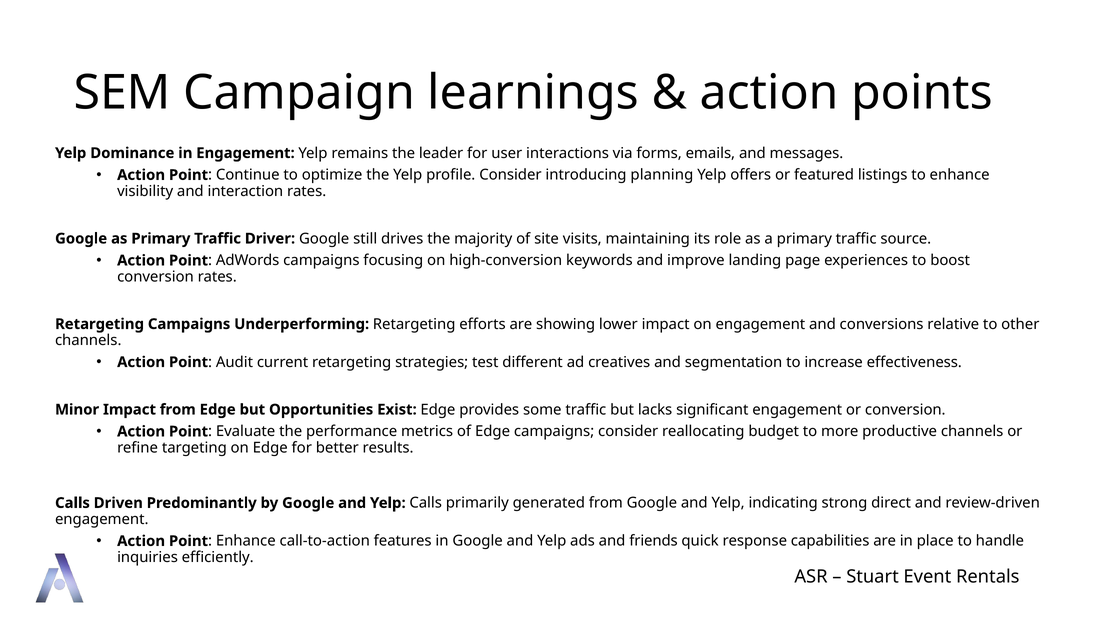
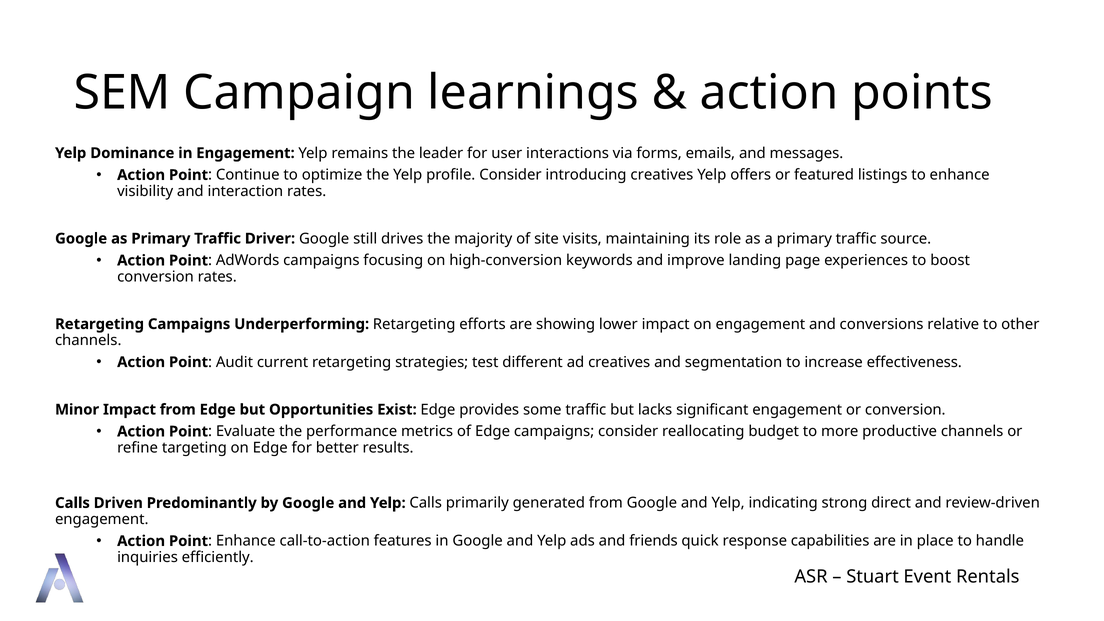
introducing planning: planning -> creatives
